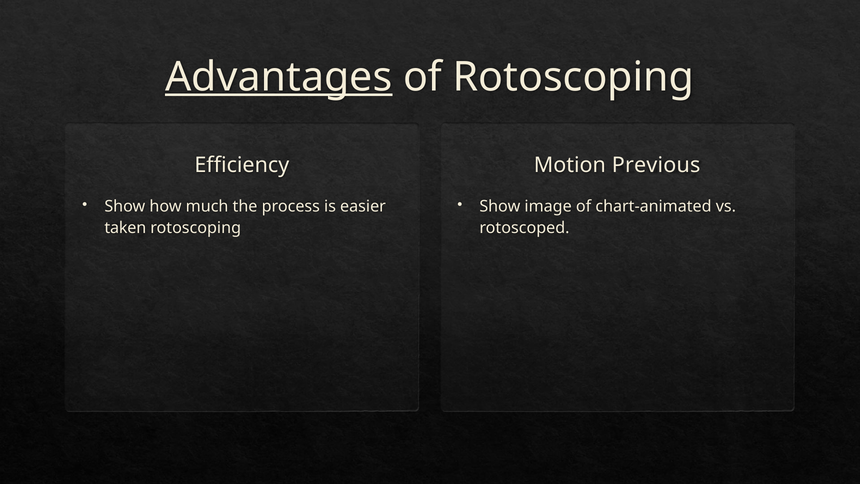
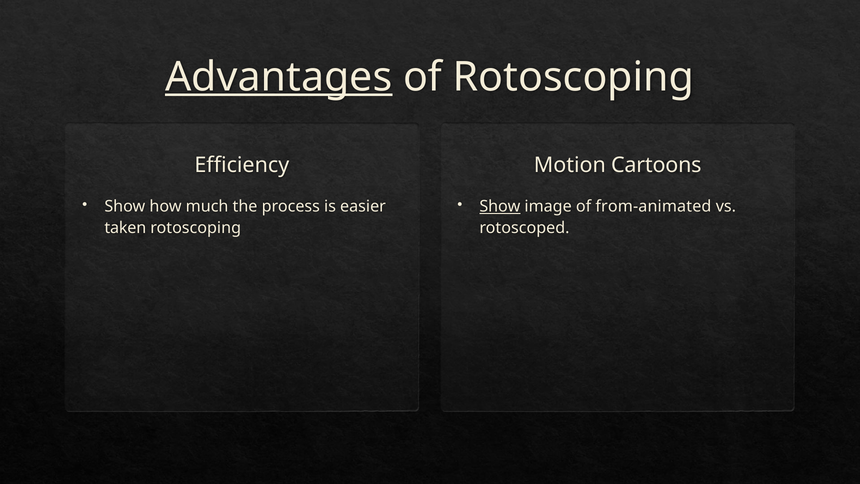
Previous: Previous -> Cartoons
Show at (500, 207) underline: none -> present
chart-animated: chart-animated -> from-animated
